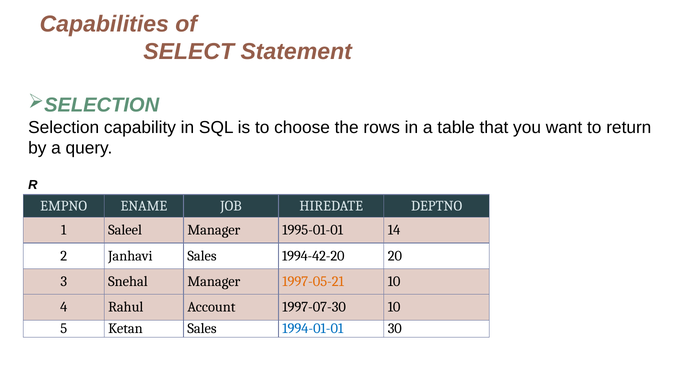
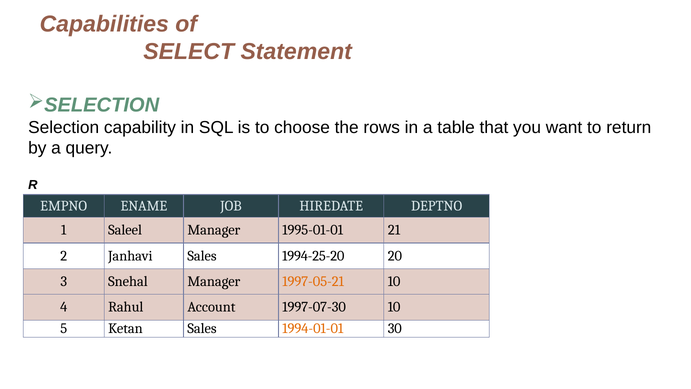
14: 14 -> 21
1994-42-20: 1994-42-20 -> 1994-25-20
1994-01-01 colour: blue -> orange
